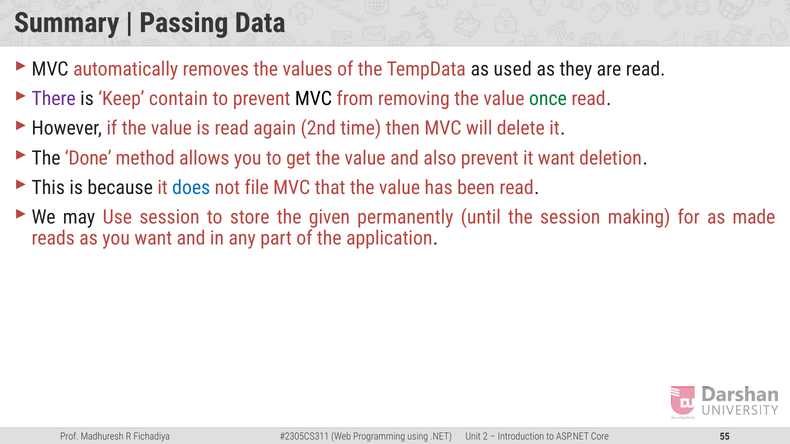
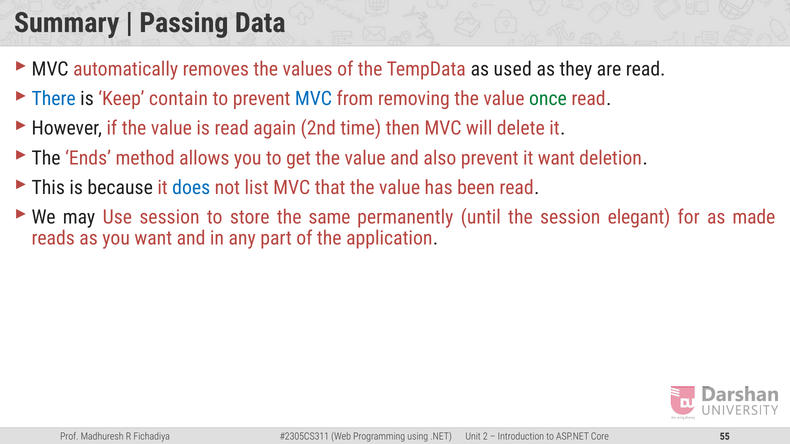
There colour: purple -> blue
MVC at (313, 99) colour: black -> blue
Done: Done -> Ends
file: file -> list
given: given -> same
making: making -> elegant
